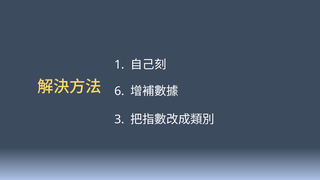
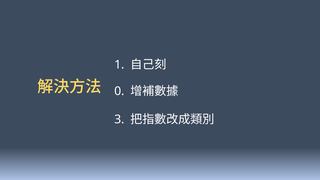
6: 6 -> 0
